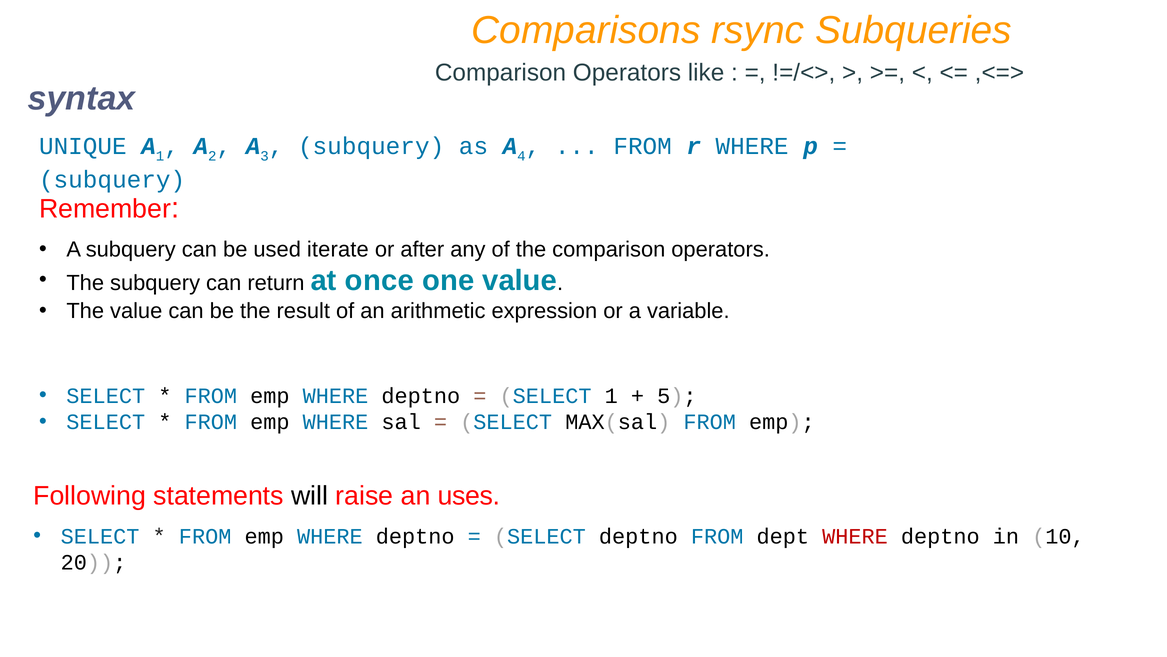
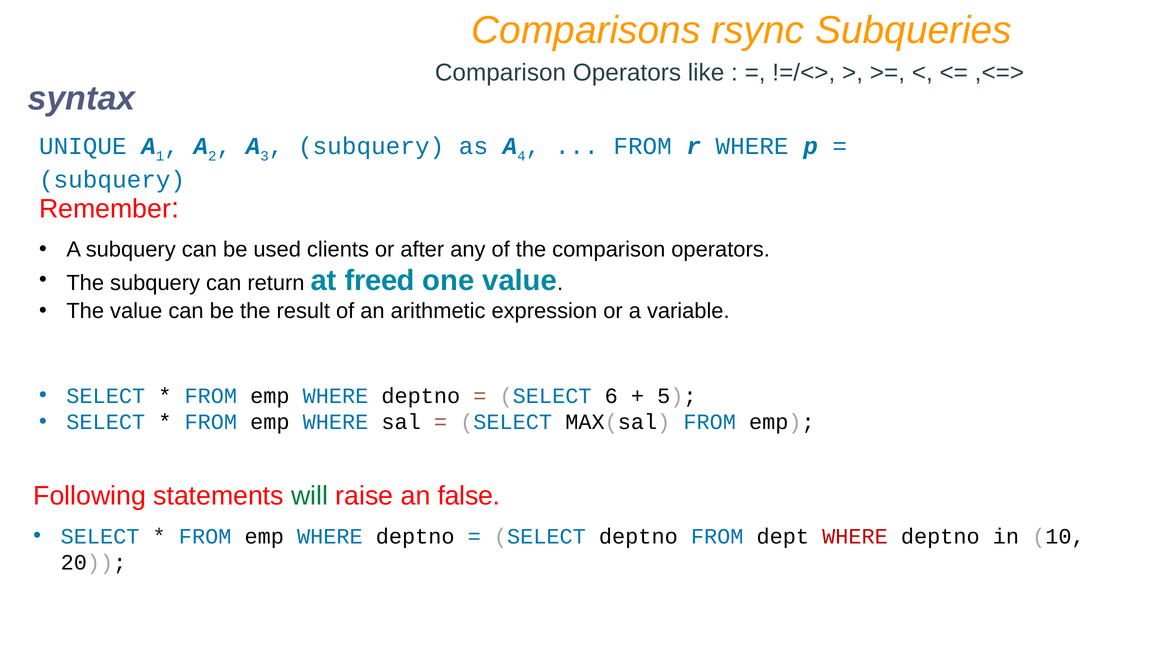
iterate: iterate -> clients
once: once -> freed
SELECT 1: 1 -> 6
will colour: black -> green
uses: uses -> false
